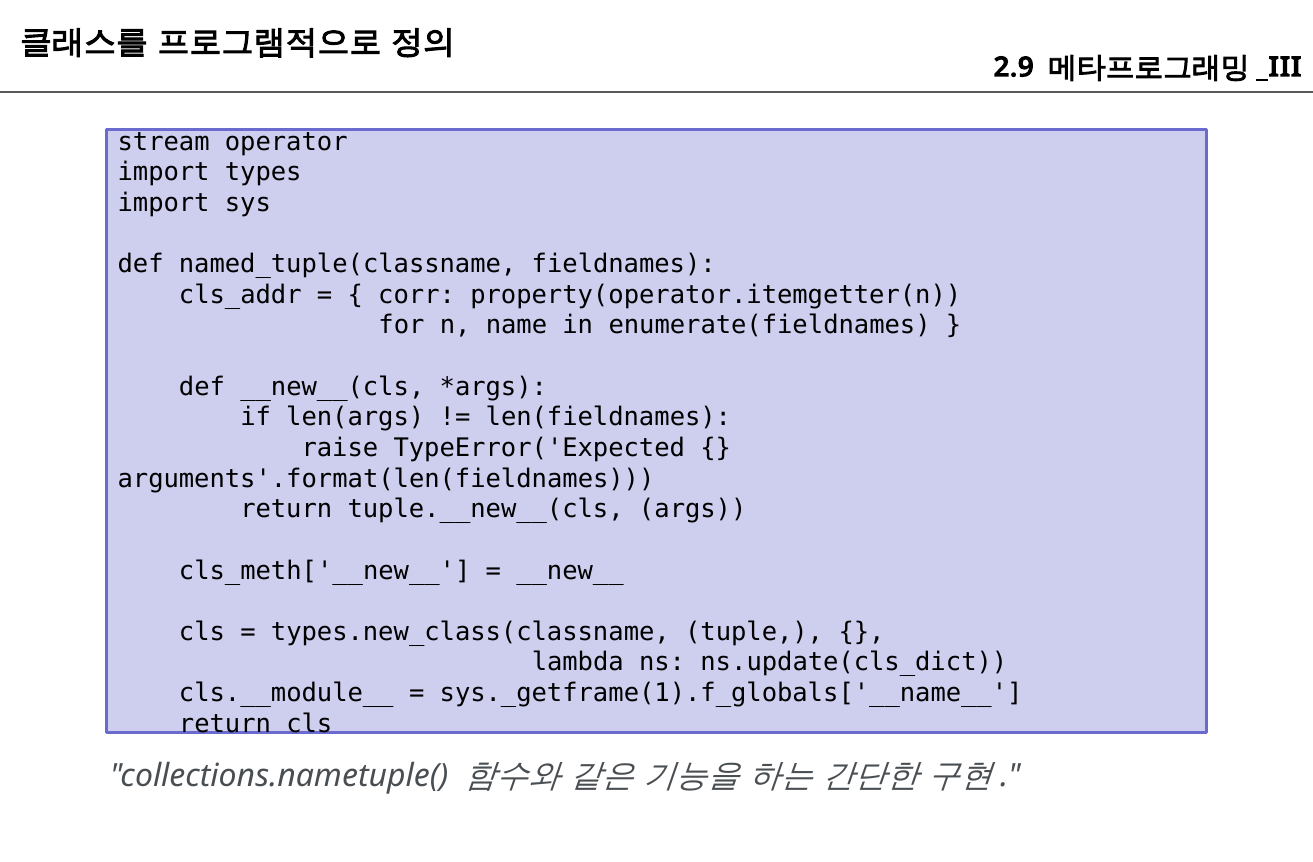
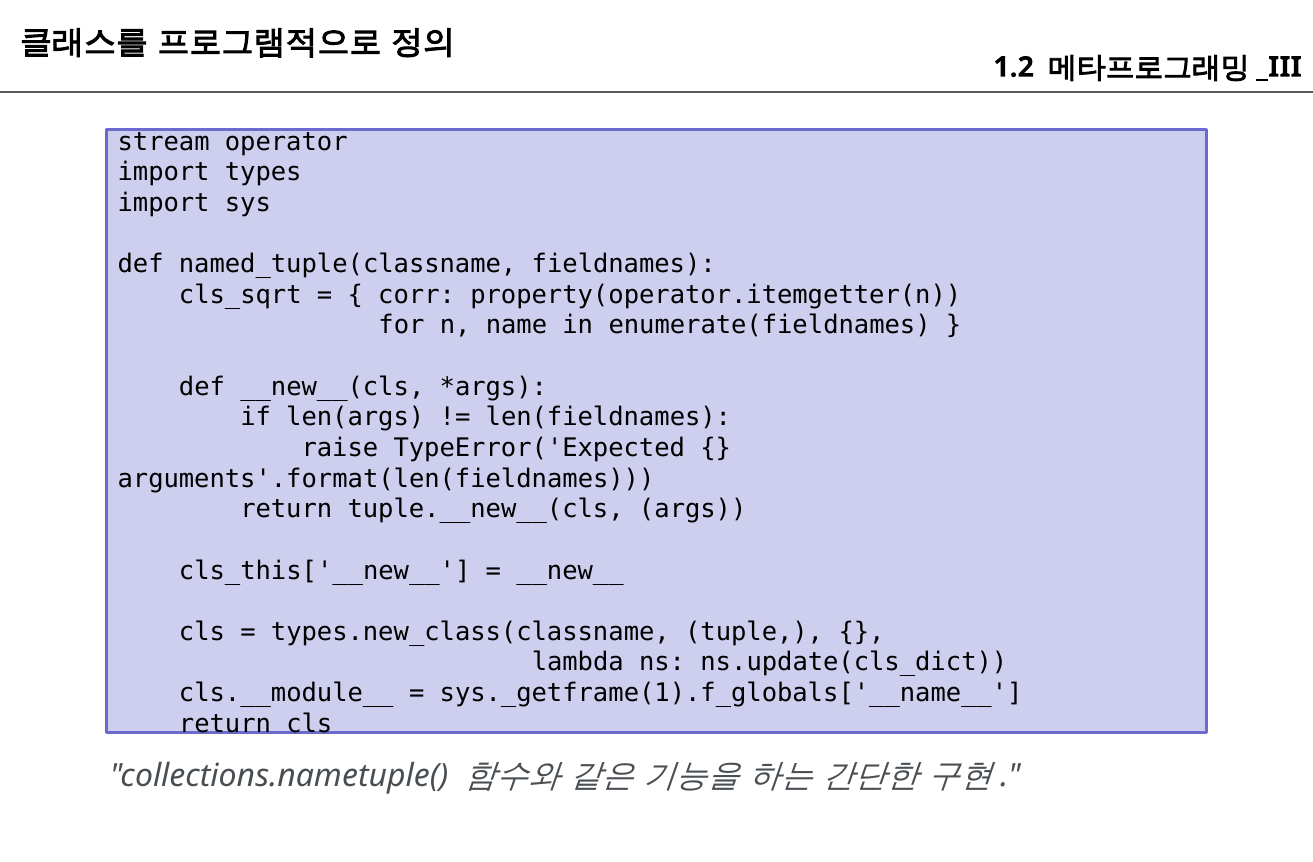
2.9: 2.9 -> 1.2
cls_addr: cls_addr -> cls_sqrt
cls_meth['__new__: cls_meth['__new__ -> cls_this['__new__
